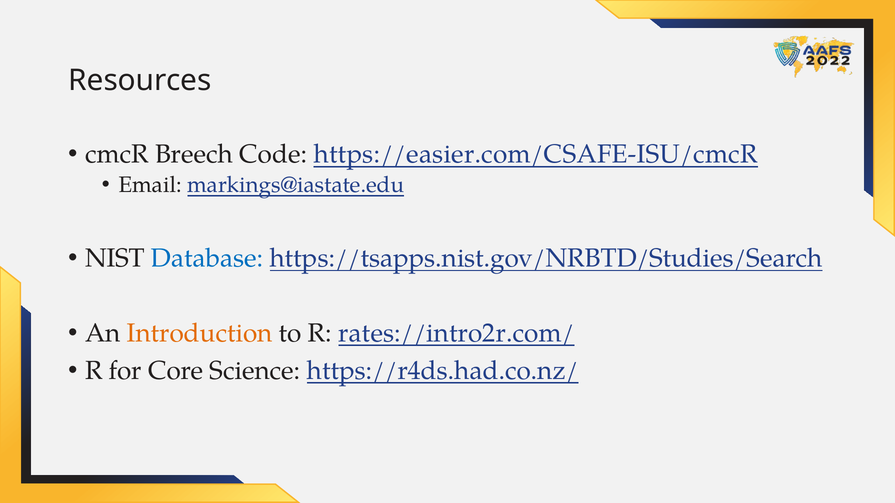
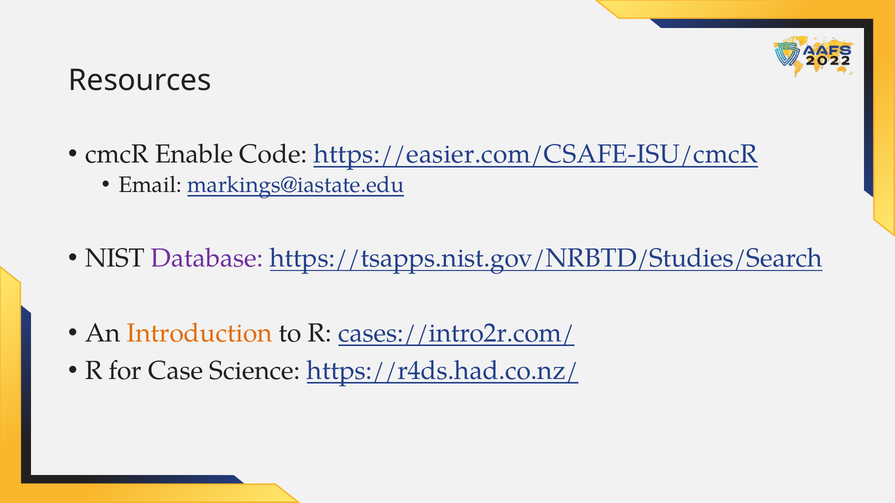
Breech: Breech -> Enable
Database colour: blue -> purple
rates://intro2r.com/: rates://intro2r.com/ -> cases://intro2r.com/
Core: Core -> Case
